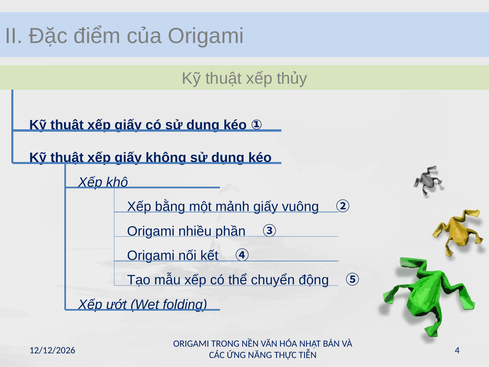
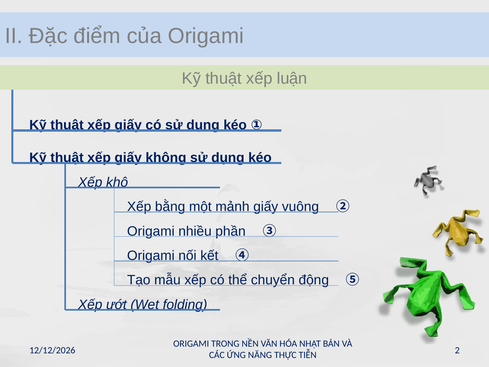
thủy: thủy -> luận
4: 4 -> 2
